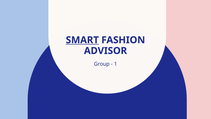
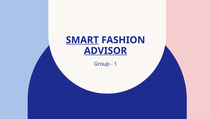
ADVISOR underline: none -> present
